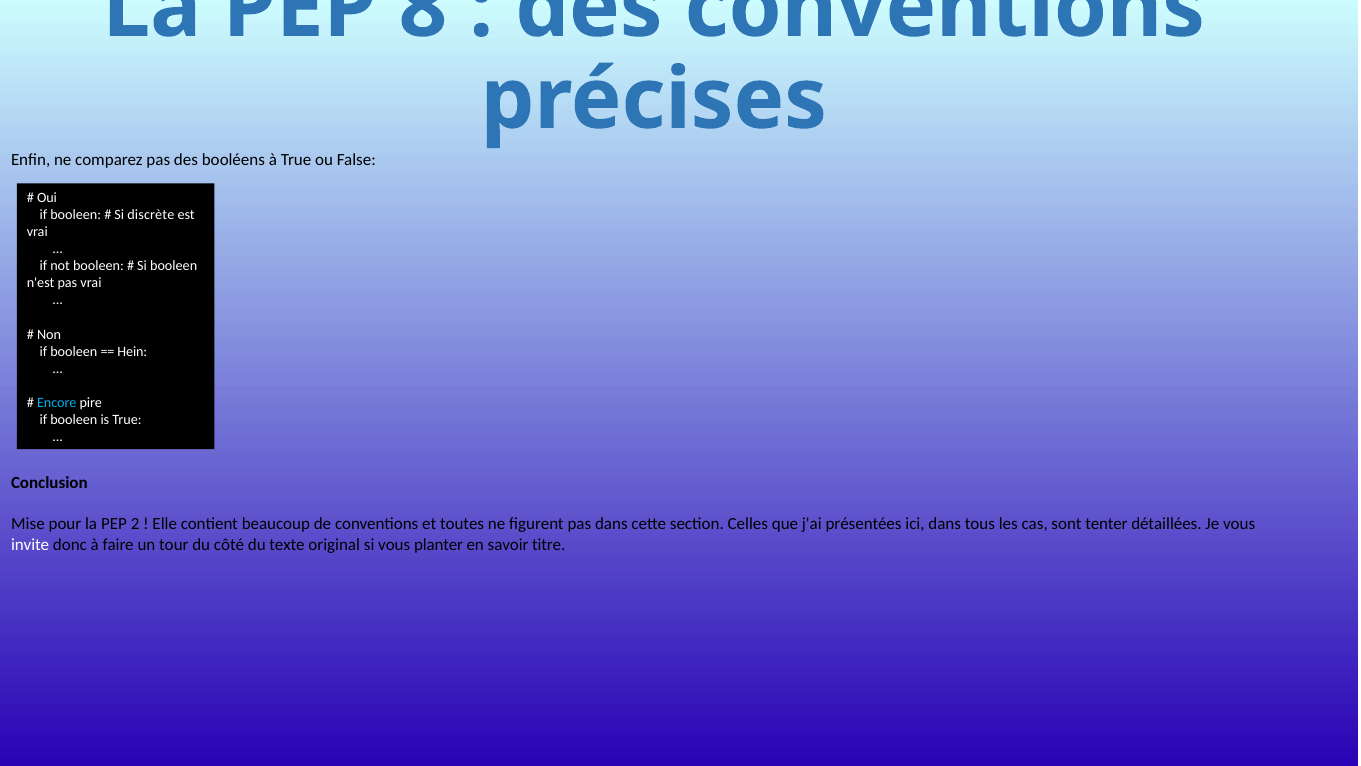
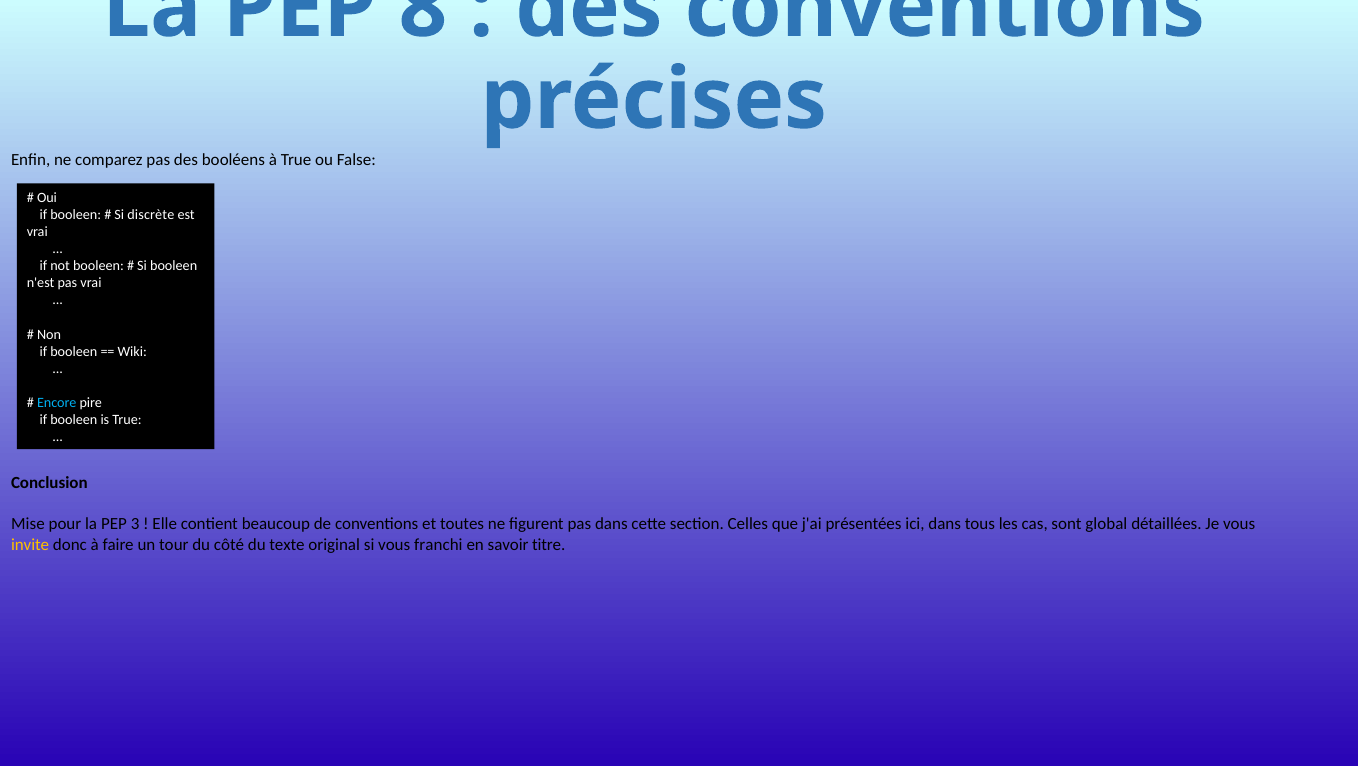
Hein: Hein -> Wiki
2: 2 -> 3
tenter: tenter -> global
invite colour: white -> yellow
planter: planter -> franchi
